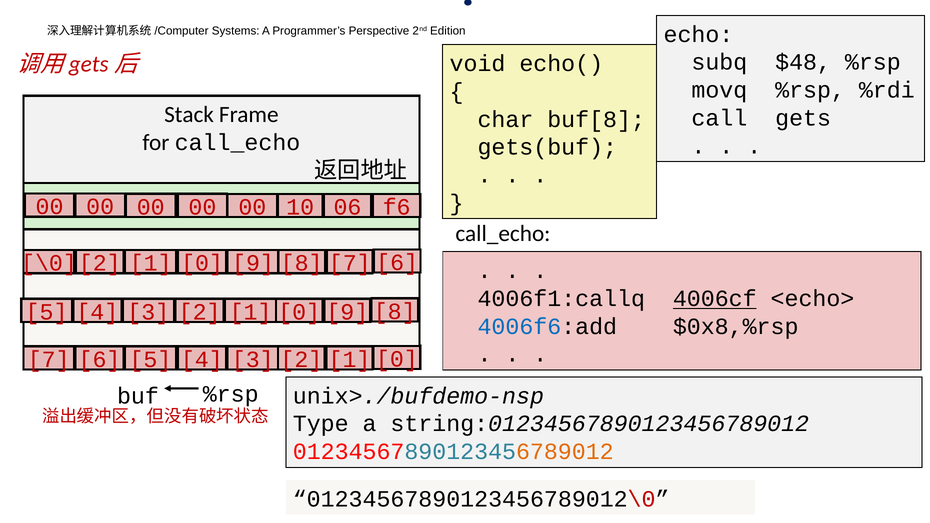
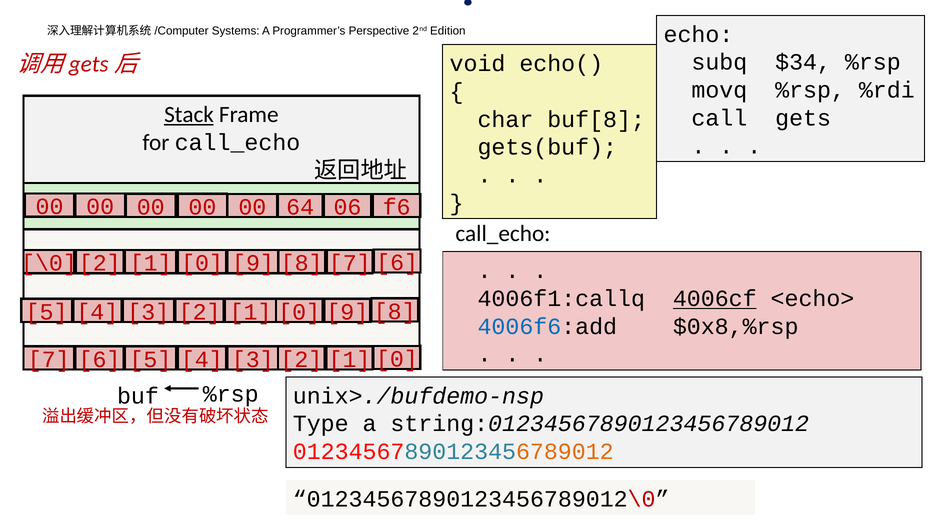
$48: $48 -> $34
Stack underline: none -> present
10: 10 -> 64
